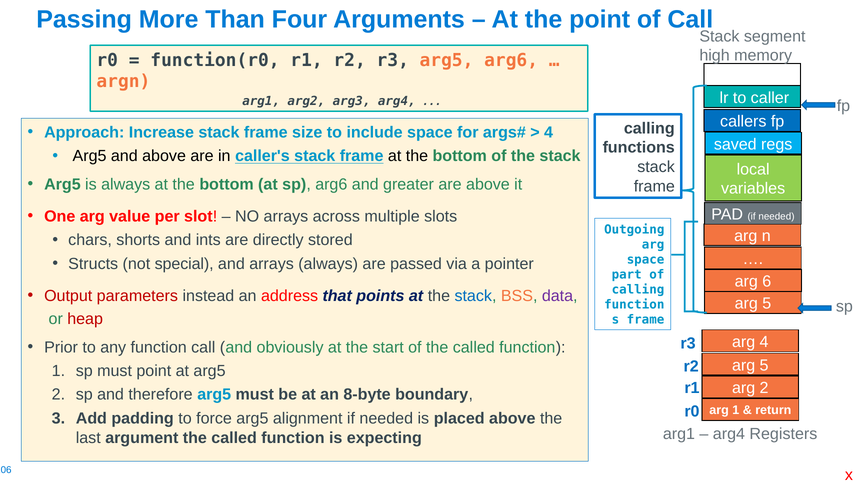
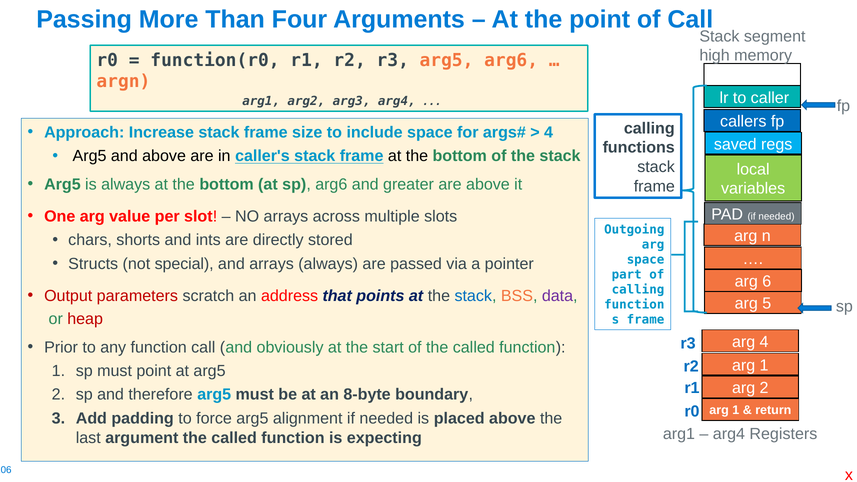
instead: instead -> scratch
5 at (764, 365): 5 -> 1
